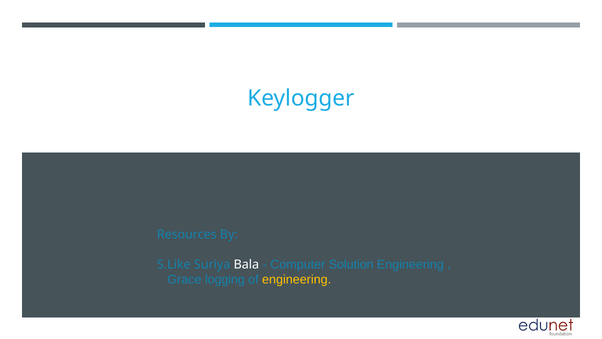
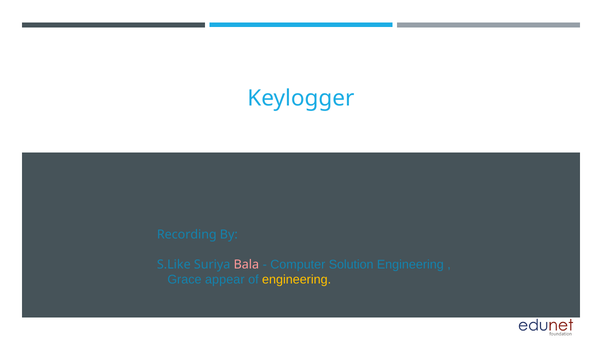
Resources: Resources -> Recording
Bala colour: white -> pink
logging: logging -> appear
